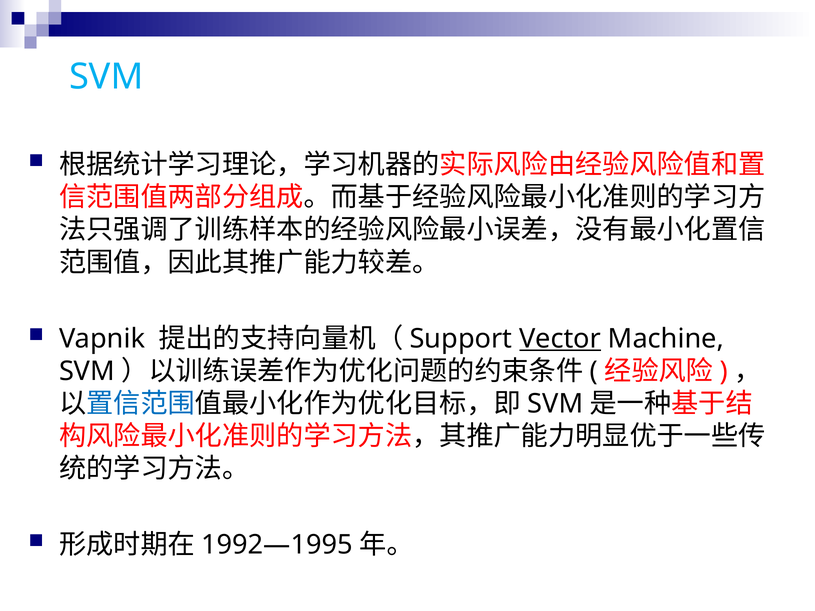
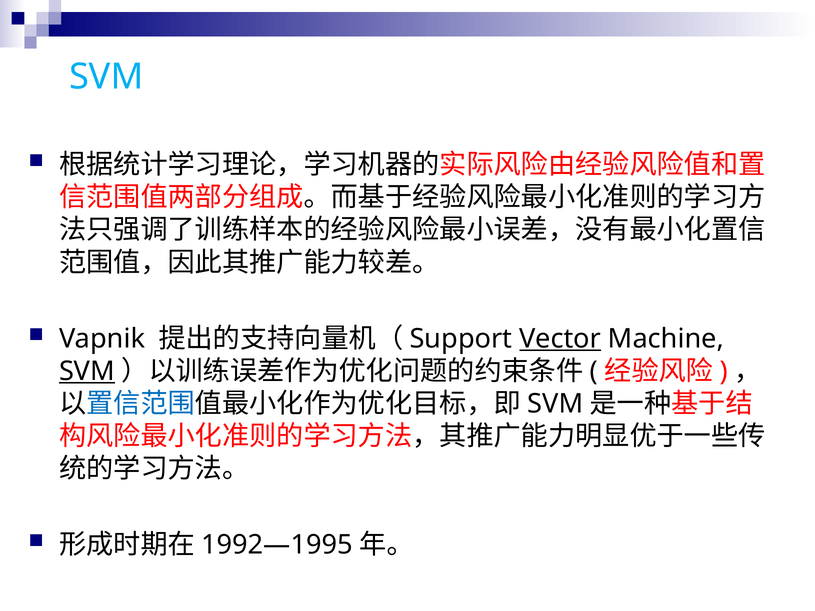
SVM at (87, 371) underline: none -> present
